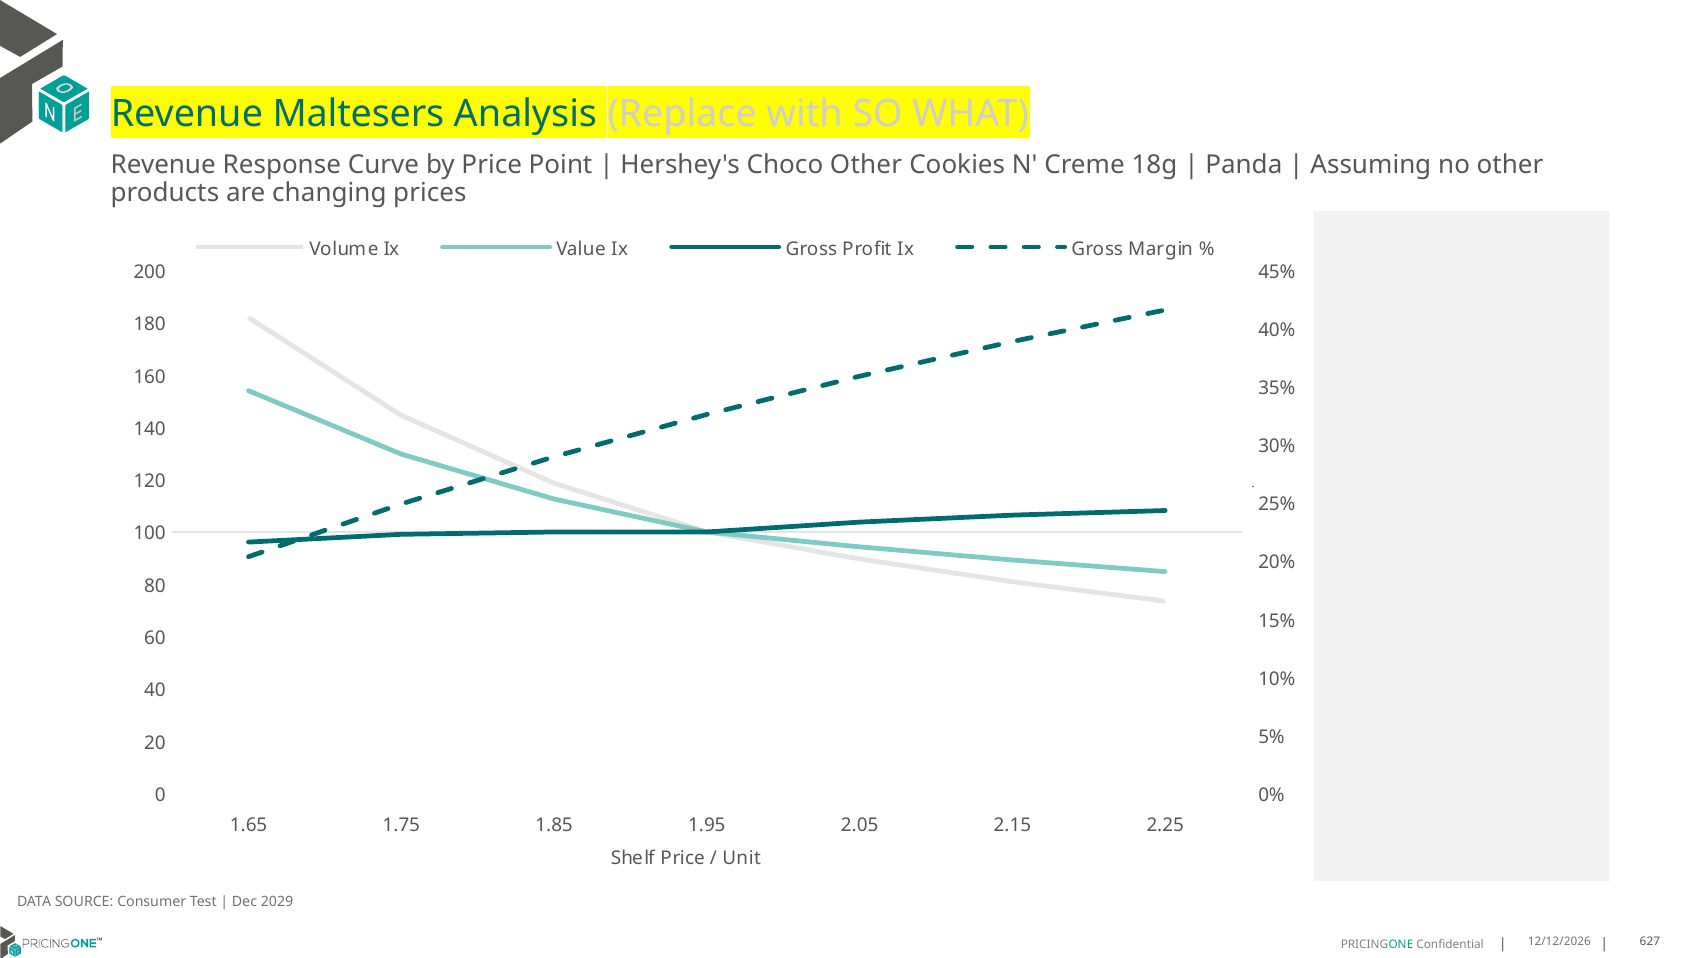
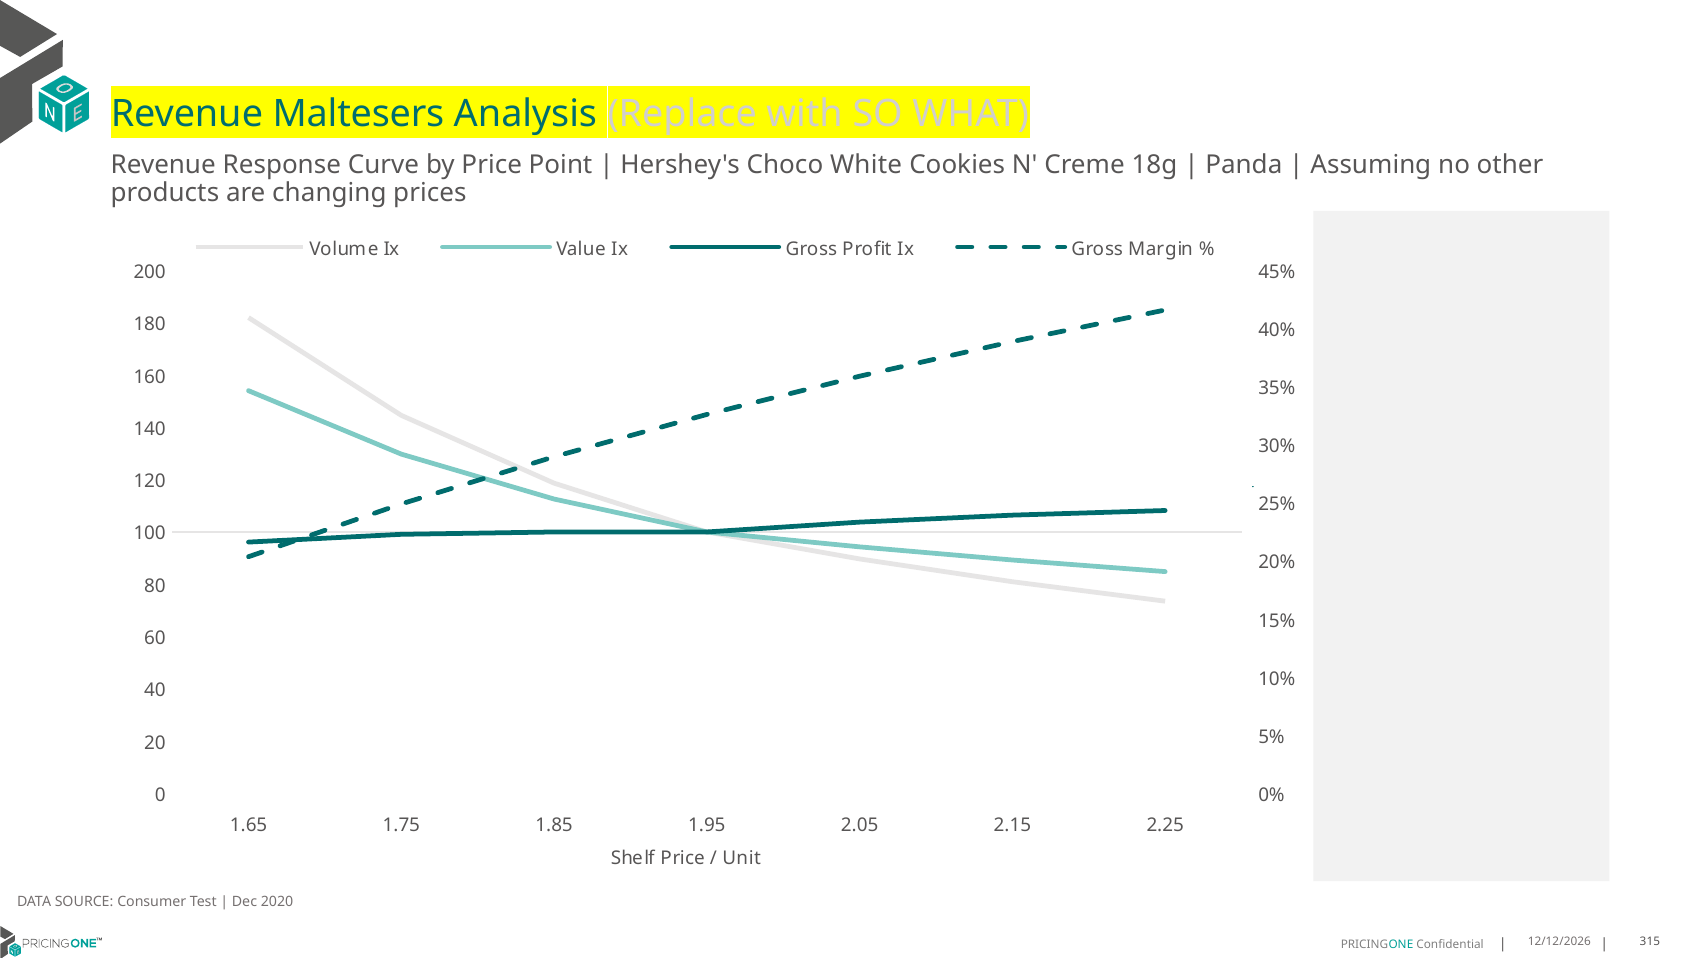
Choco Other: Other -> White
2029: 2029 -> 2020
627: 627 -> 315
